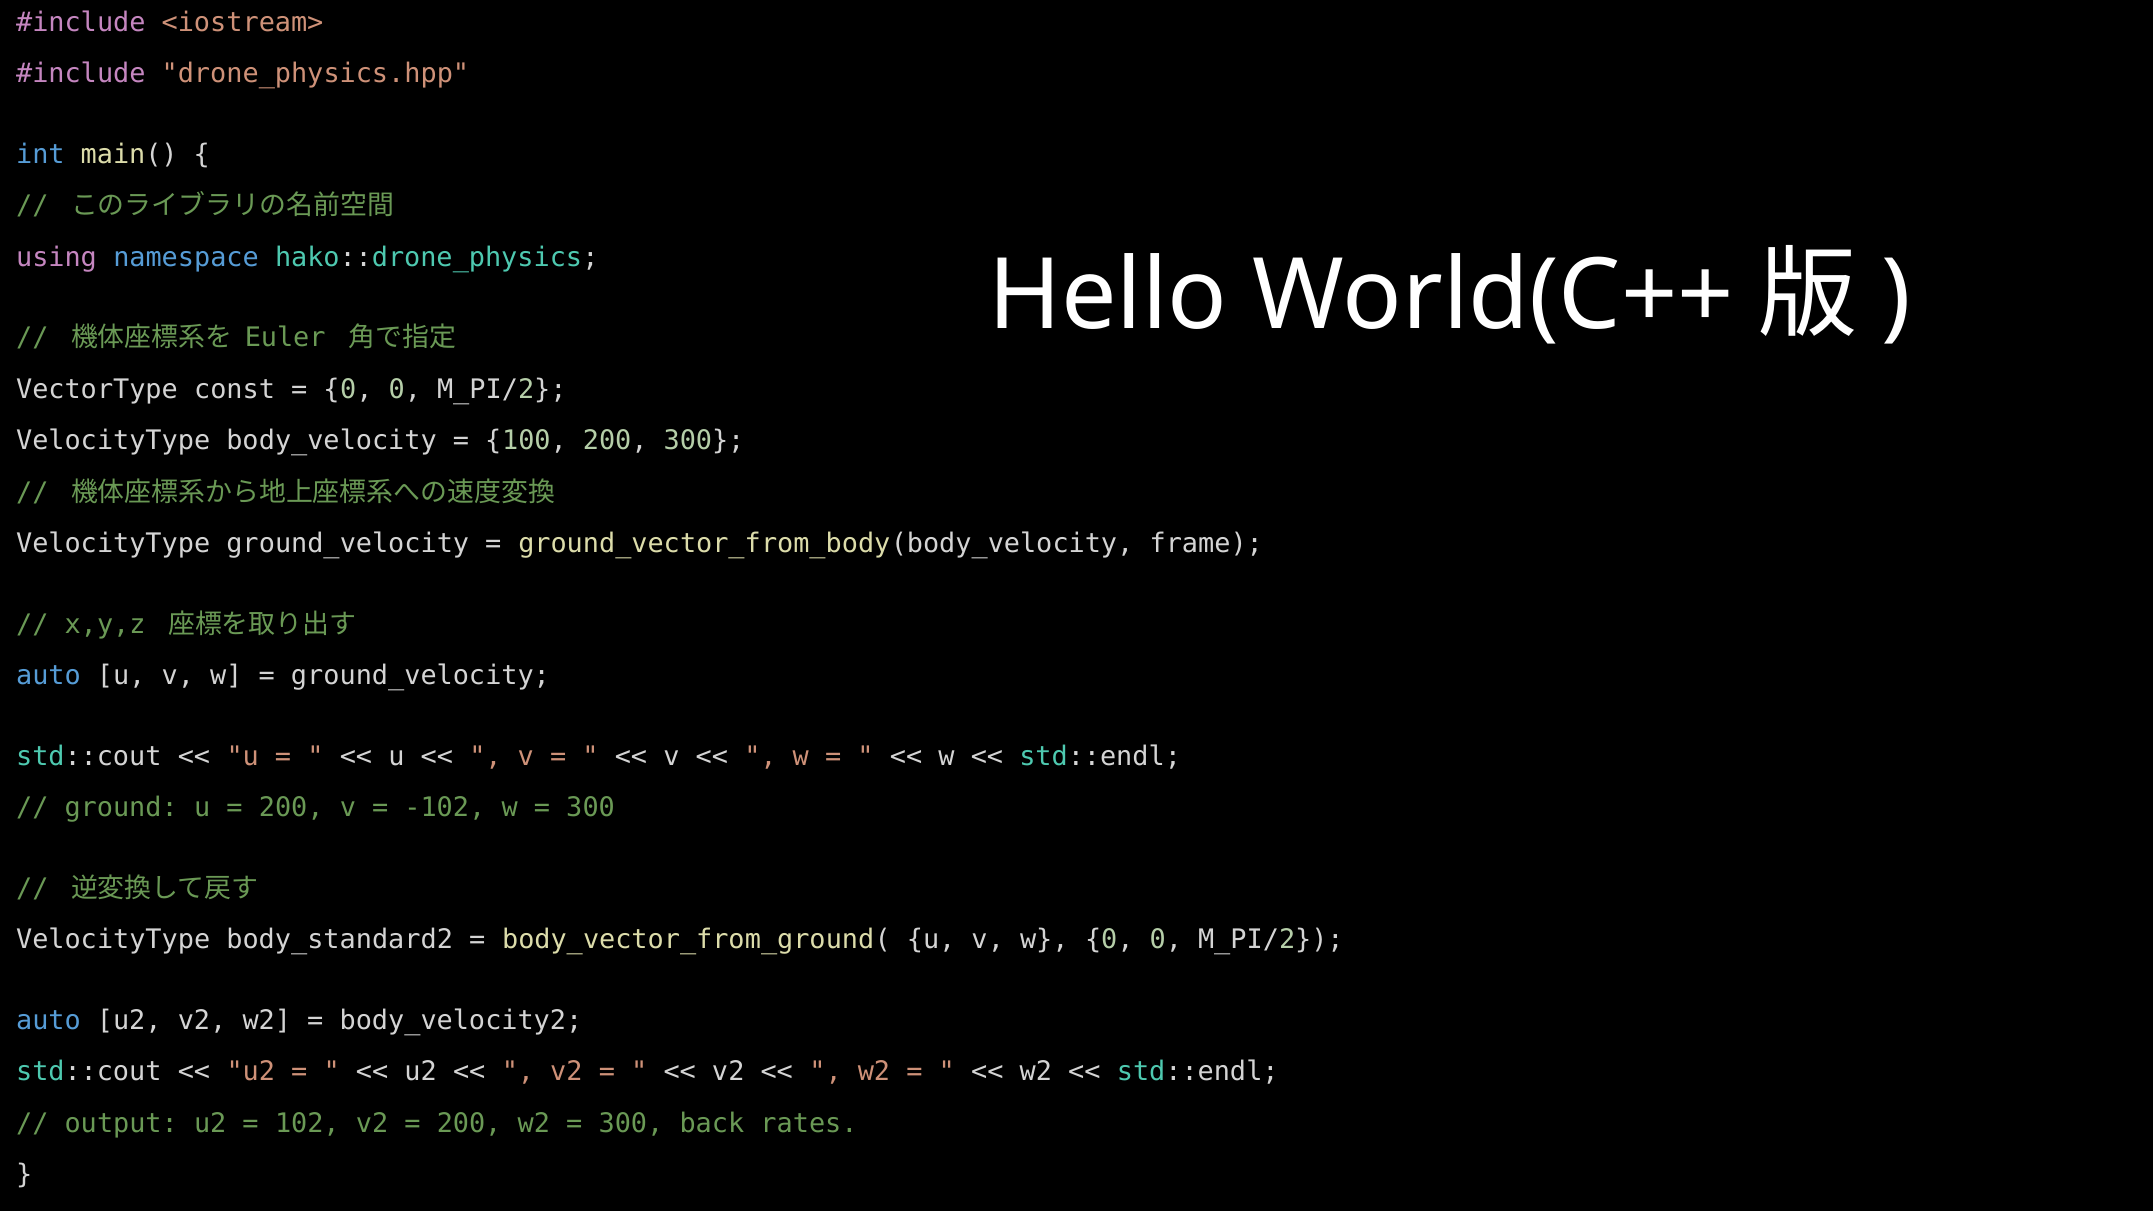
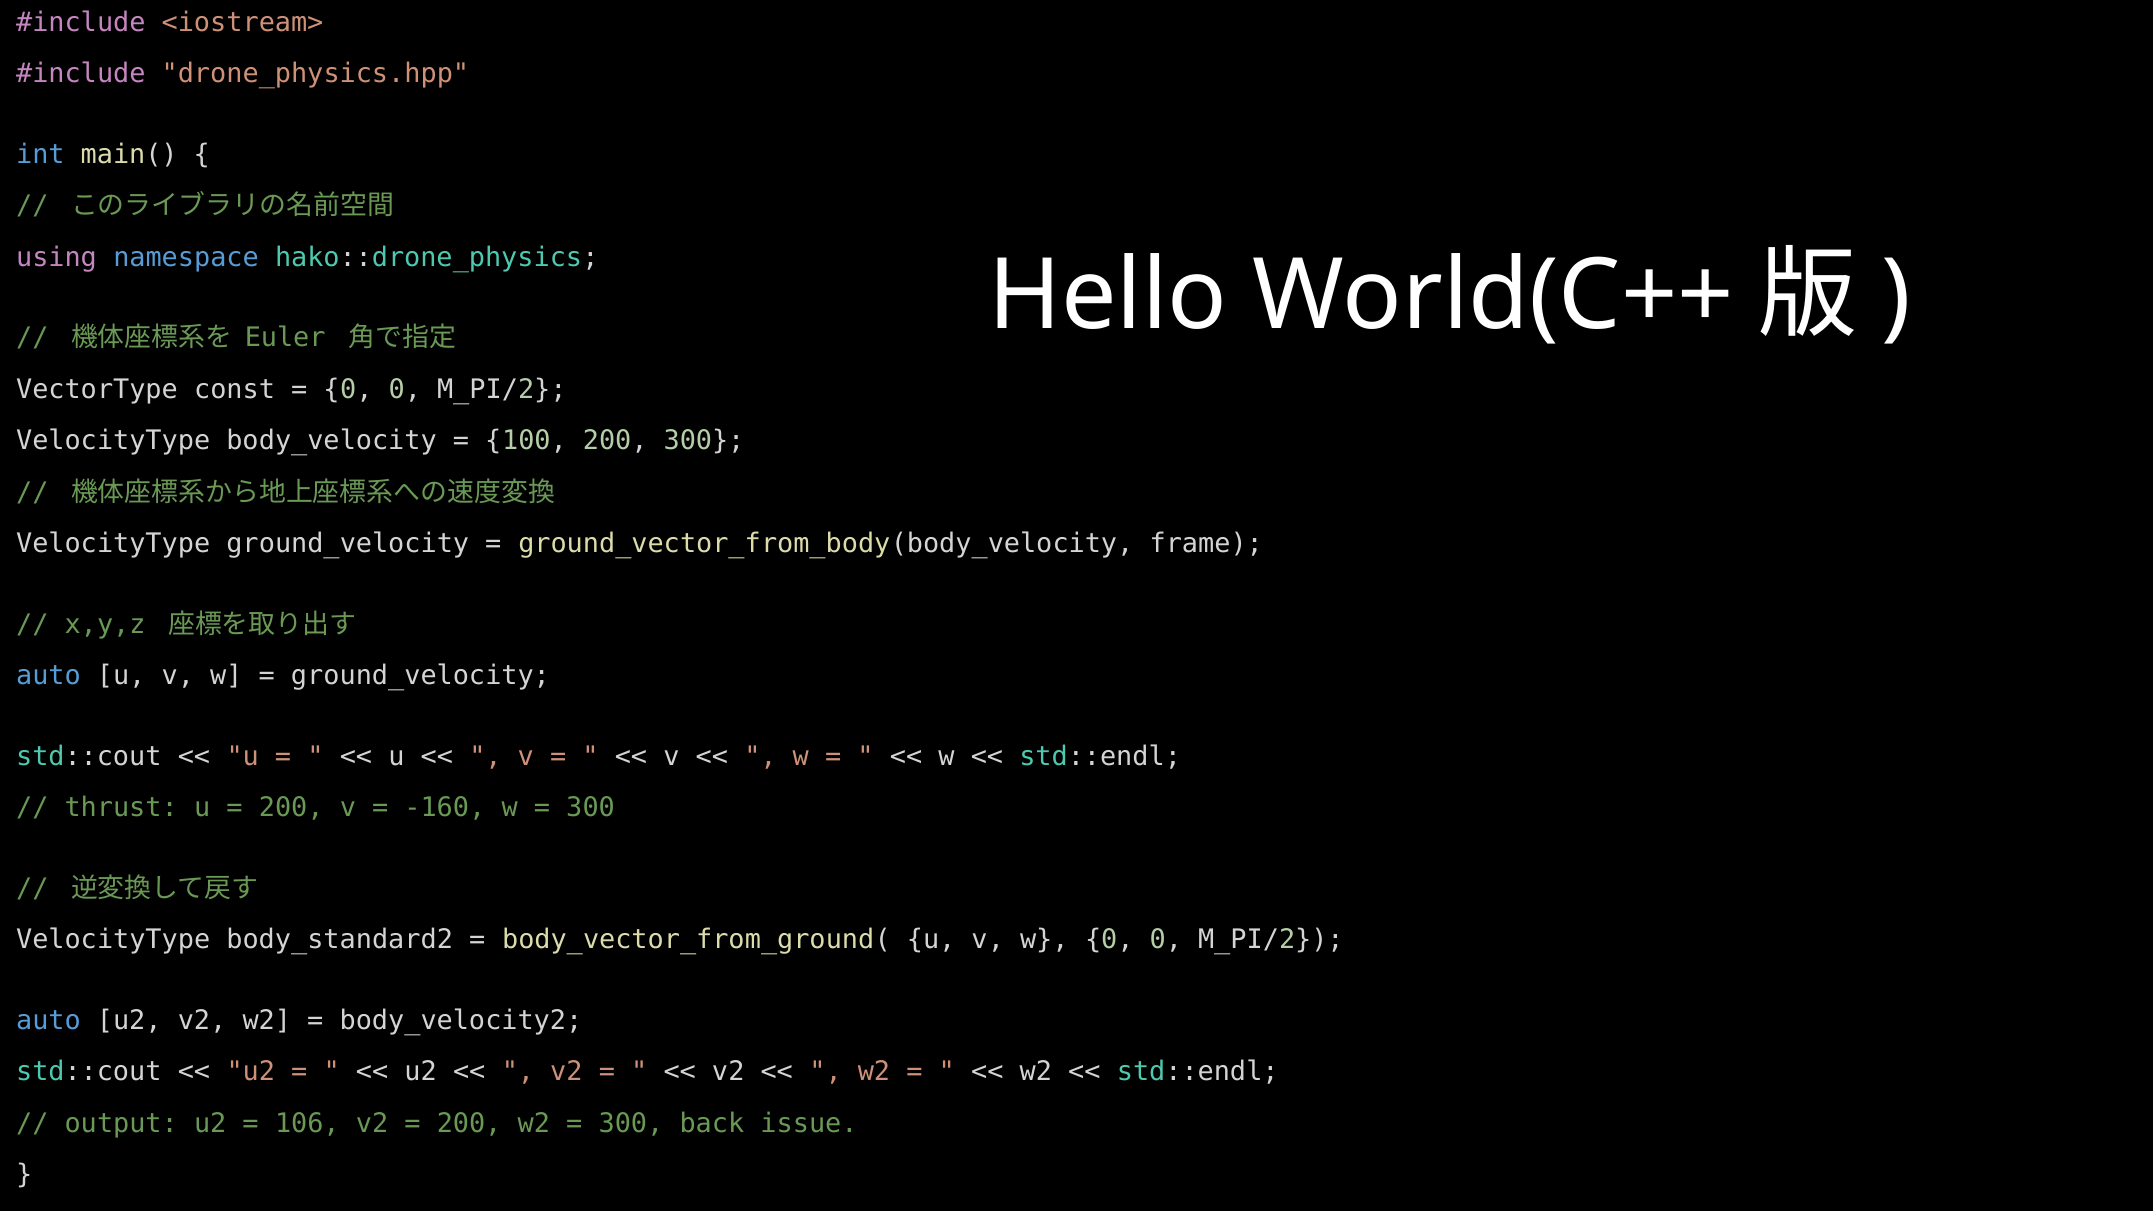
ground: ground -> thrust
-102: -102 -> -160
102: 102 -> 106
rates: rates -> issue
